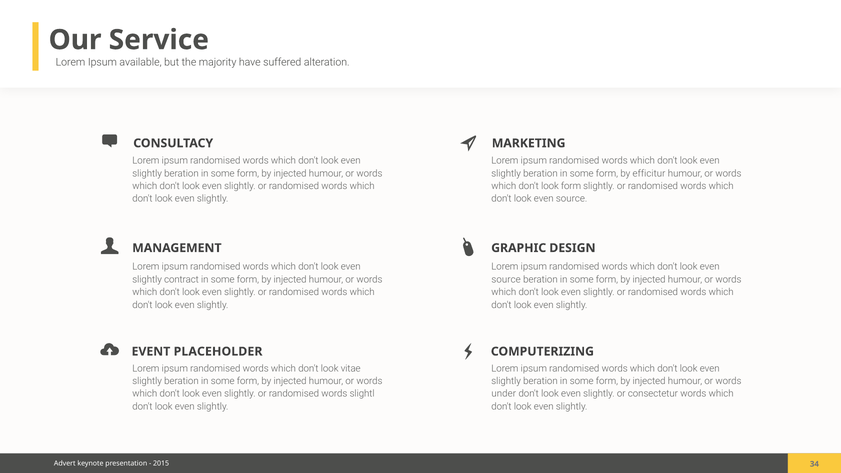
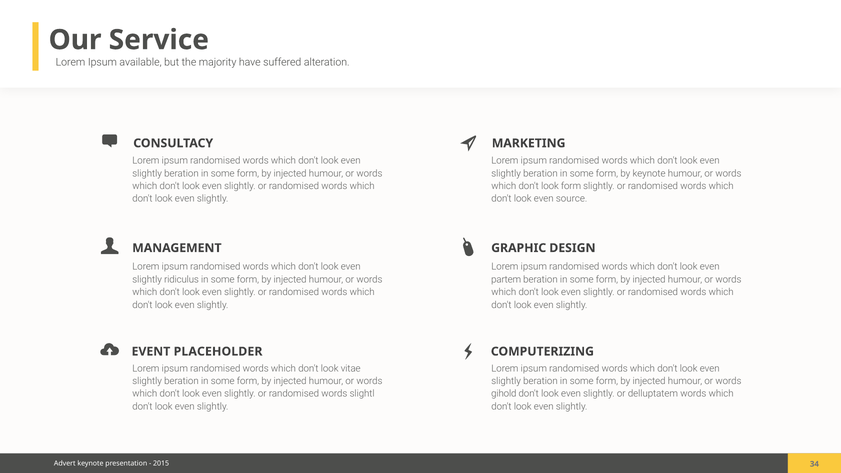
by efficitur: efficitur -> keynote
contract: contract -> ridiculus
source at (506, 279): source -> partem
under: under -> gihold
consectetur: consectetur -> delluptatem
